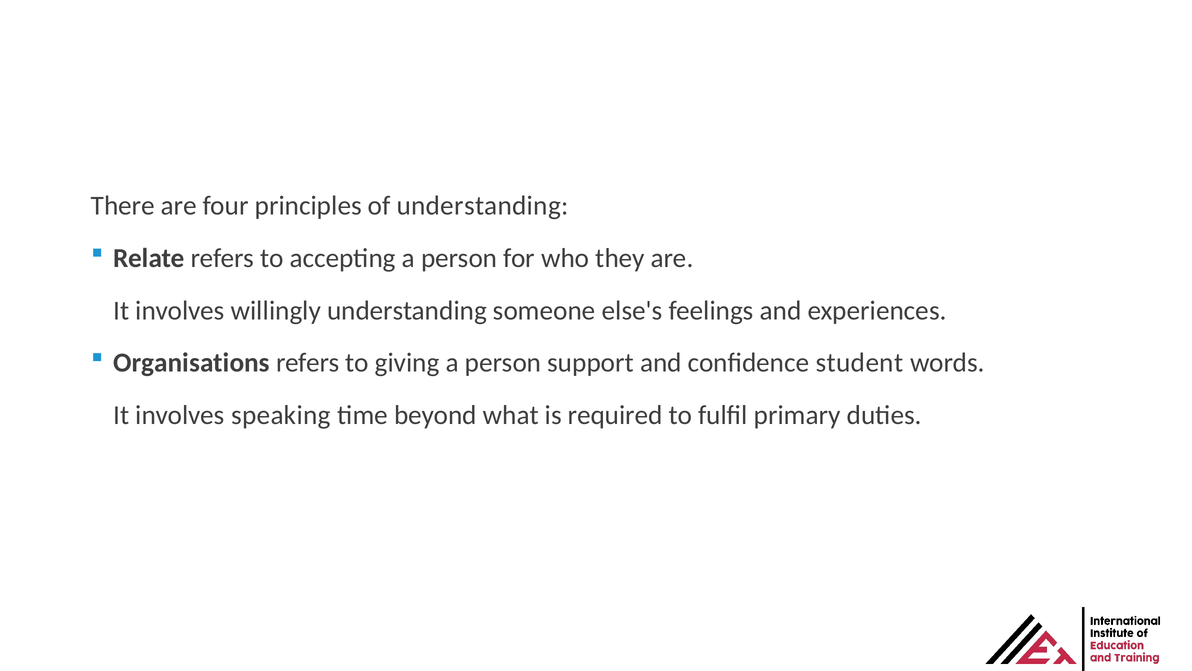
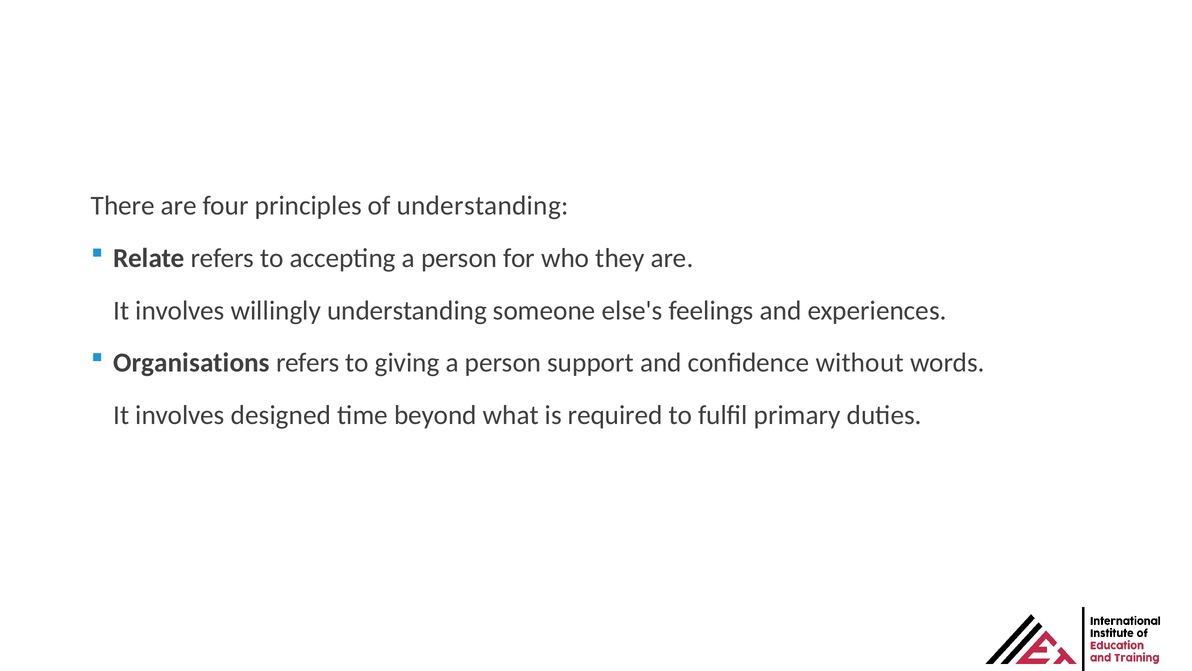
student: student -> without
speaking: speaking -> designed
